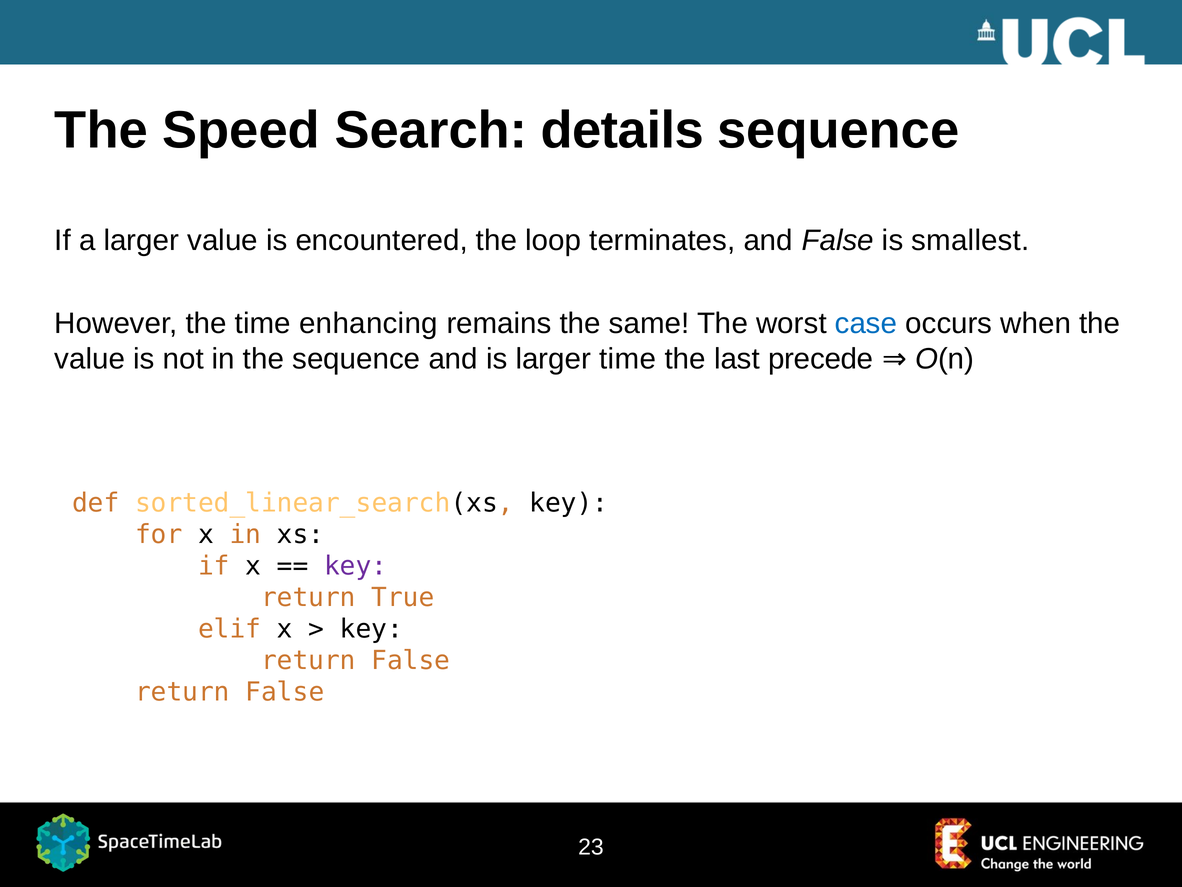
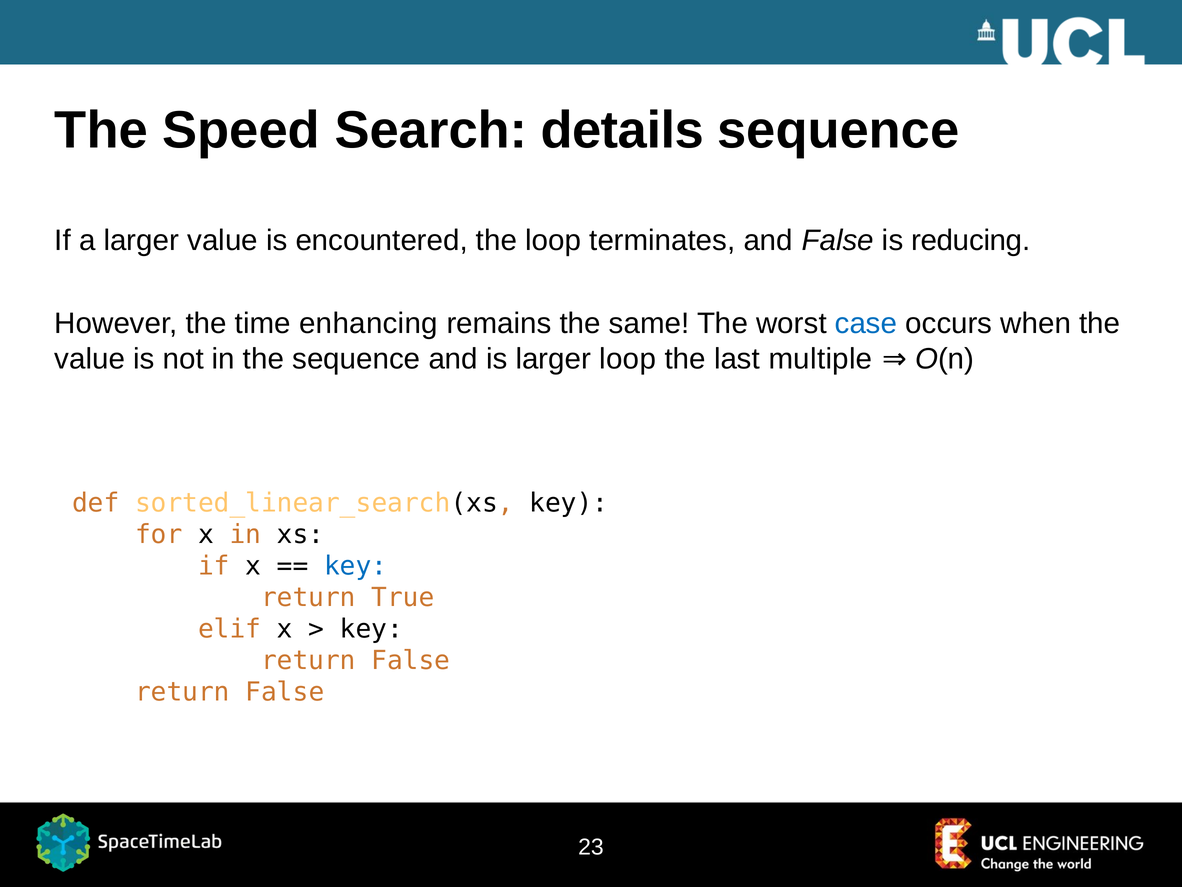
smallest: smallest -> reducing
larger time: time -> loop
precede: precede -> multiple
key at (356, 566) colour: purple -> blue
